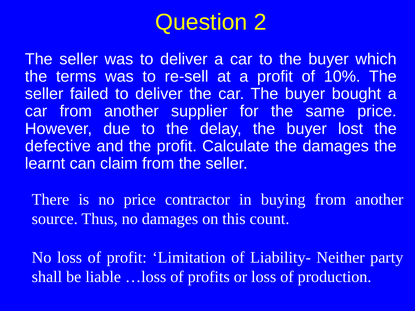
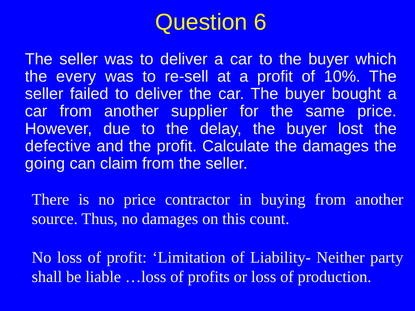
2: 2 -> 6
terms: terms -> every
learnt: learnt -> going
